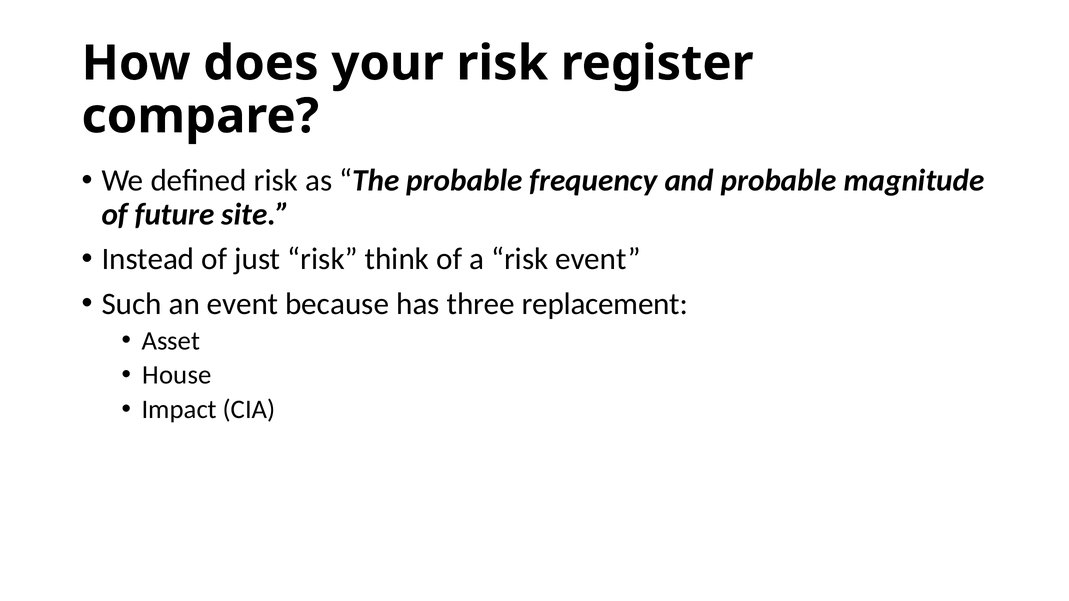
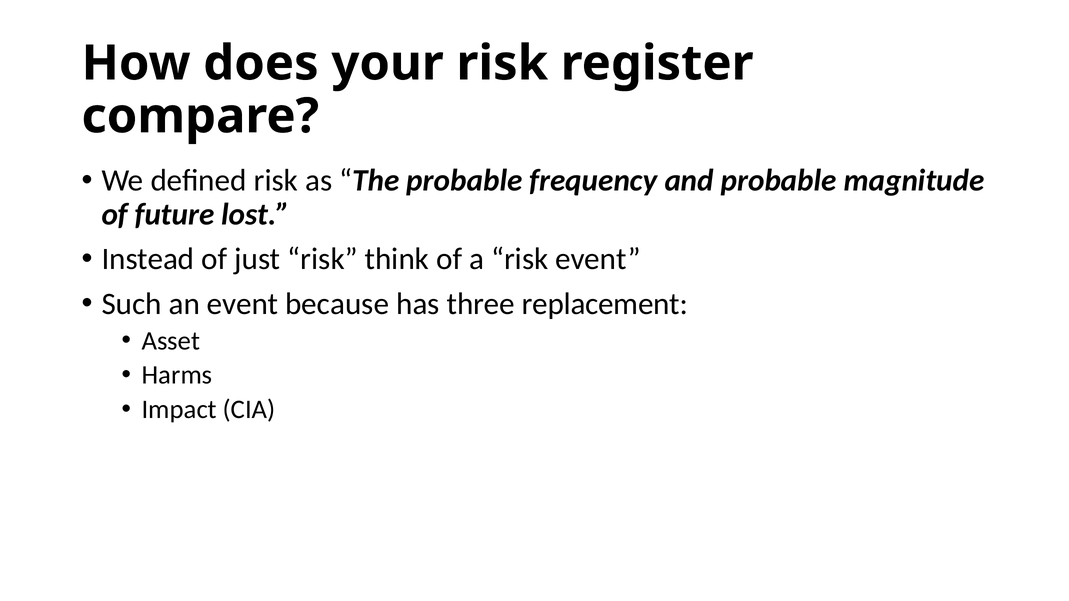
site: site -> lost
House: House -> Harms
